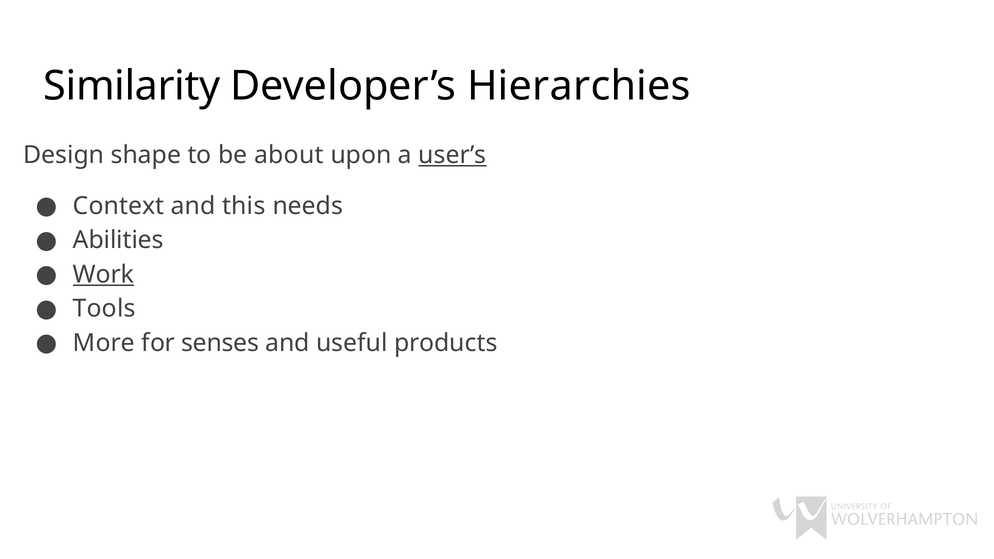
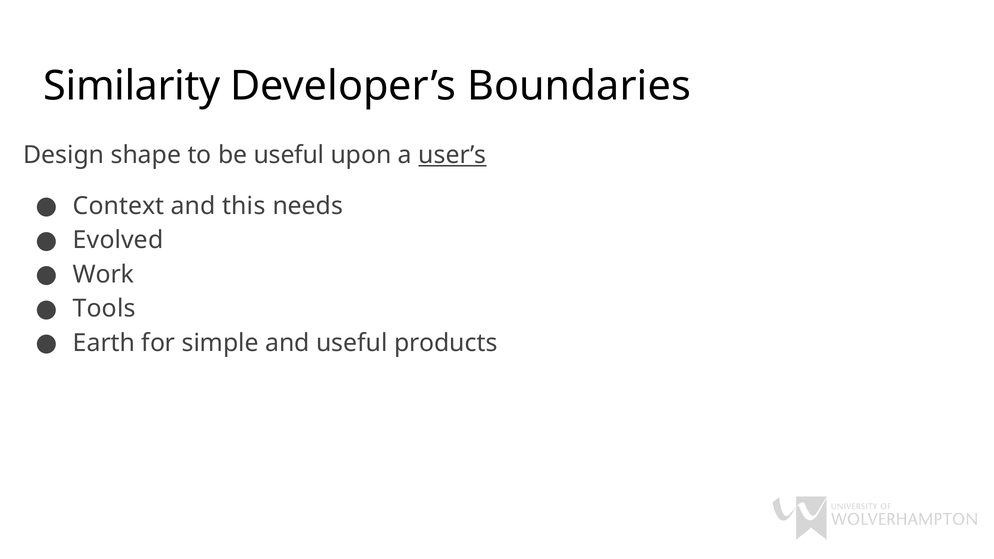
Hierarchies: Hierarchies -> Boundaries
be about: about -> useful
Abilities: Abilities -> Evolved
Work underline: present -> none
More: More -> Earth
senses: senses -> simple
